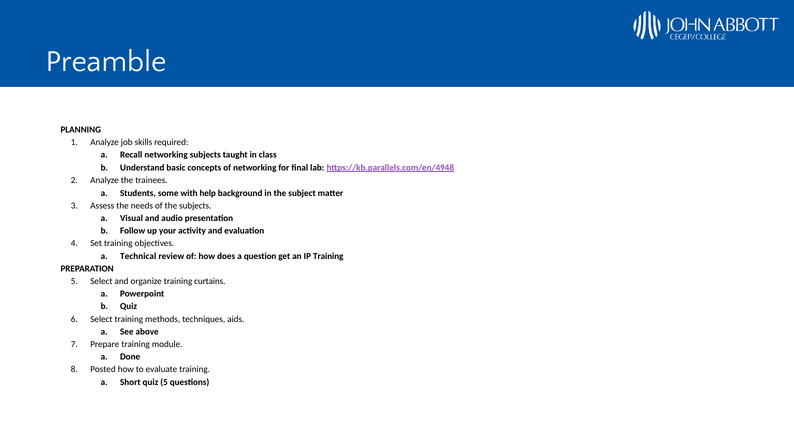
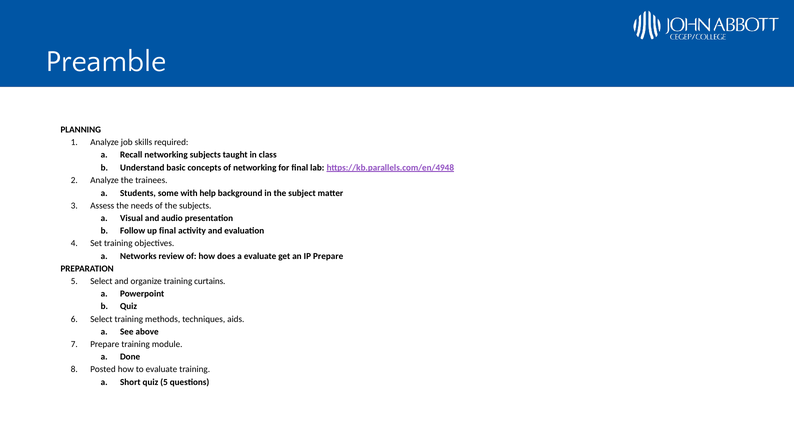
up your: your -> final
Technical: Technical -> Networks
a question: question -> evaluate
IP Training: Training -> Prepare
